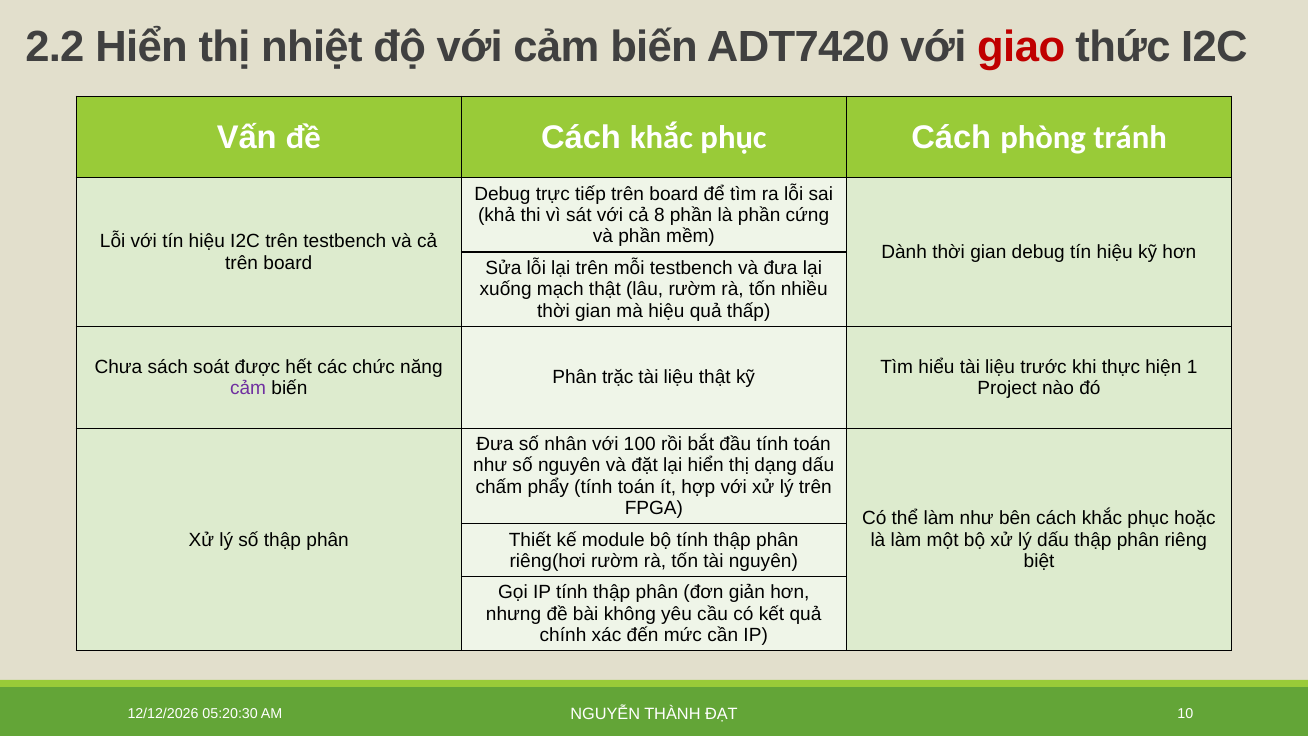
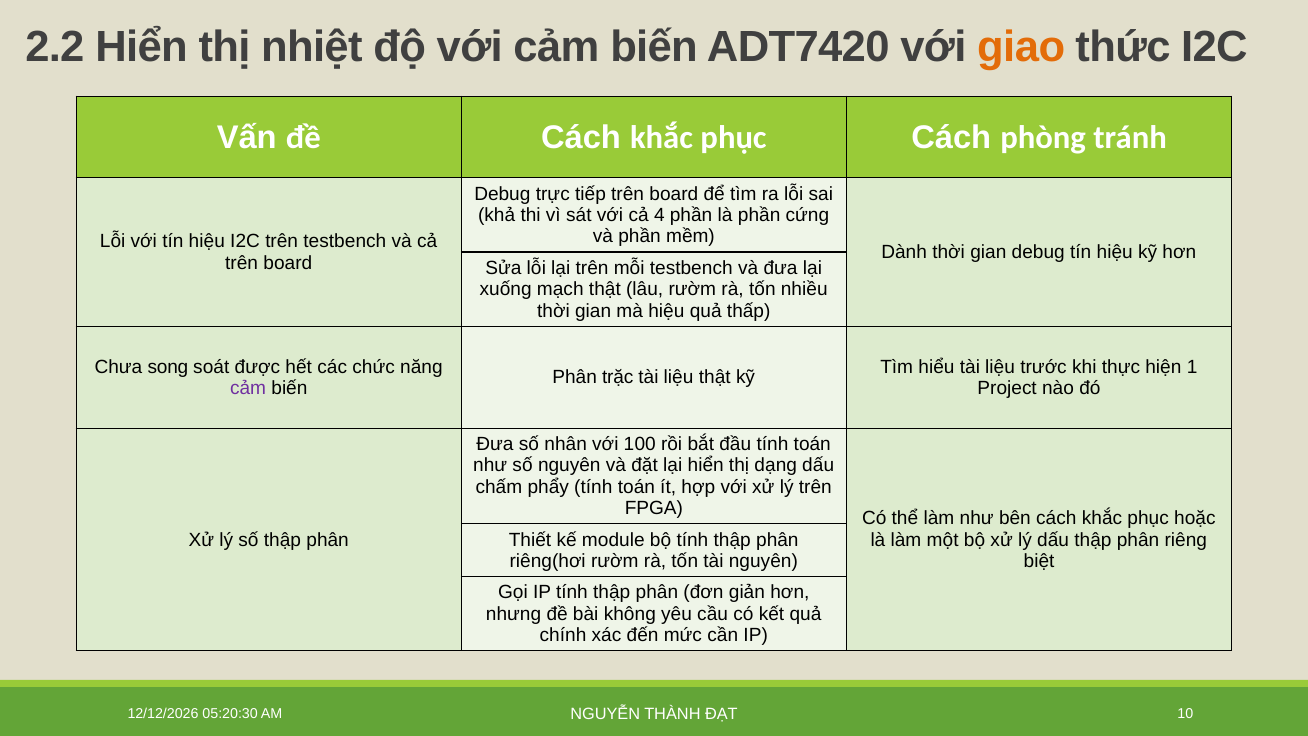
giao colour: red -> orange
8: 8 -> 4
sách: sách -> song
